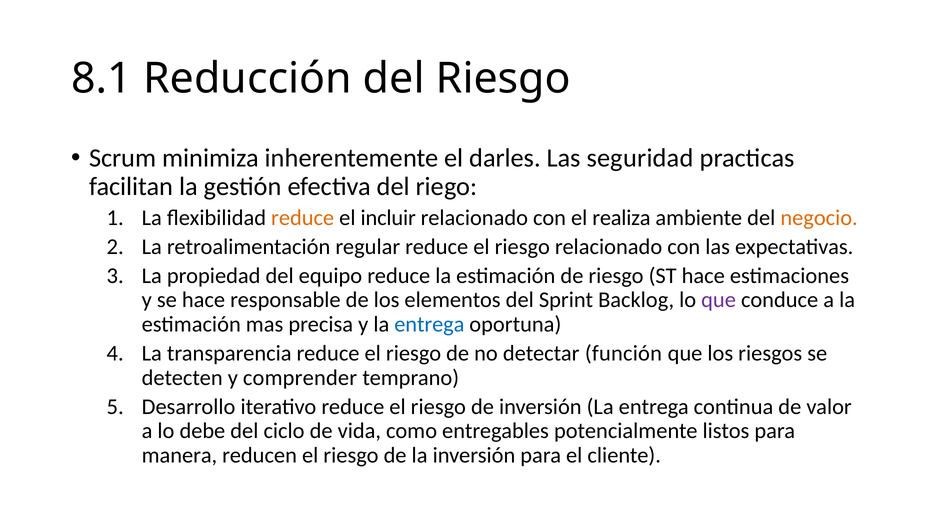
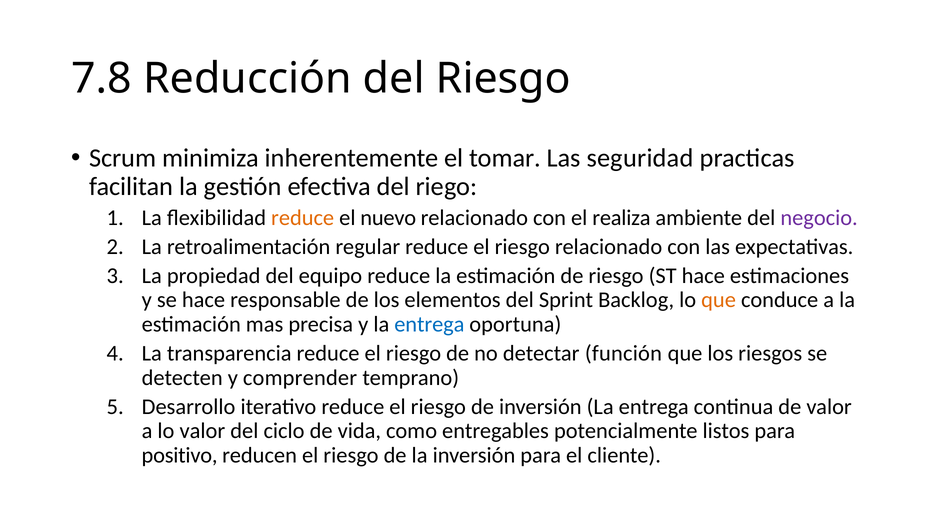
8.1: 8.1 -> 7.8
darles: darles -> tomar
incluir: incluir -> nuevo
negocio colour: orange -> purple
que at (719, 300) colour: purple -> orange
lo debe: debe -> valor
manera: manera -> positivo
